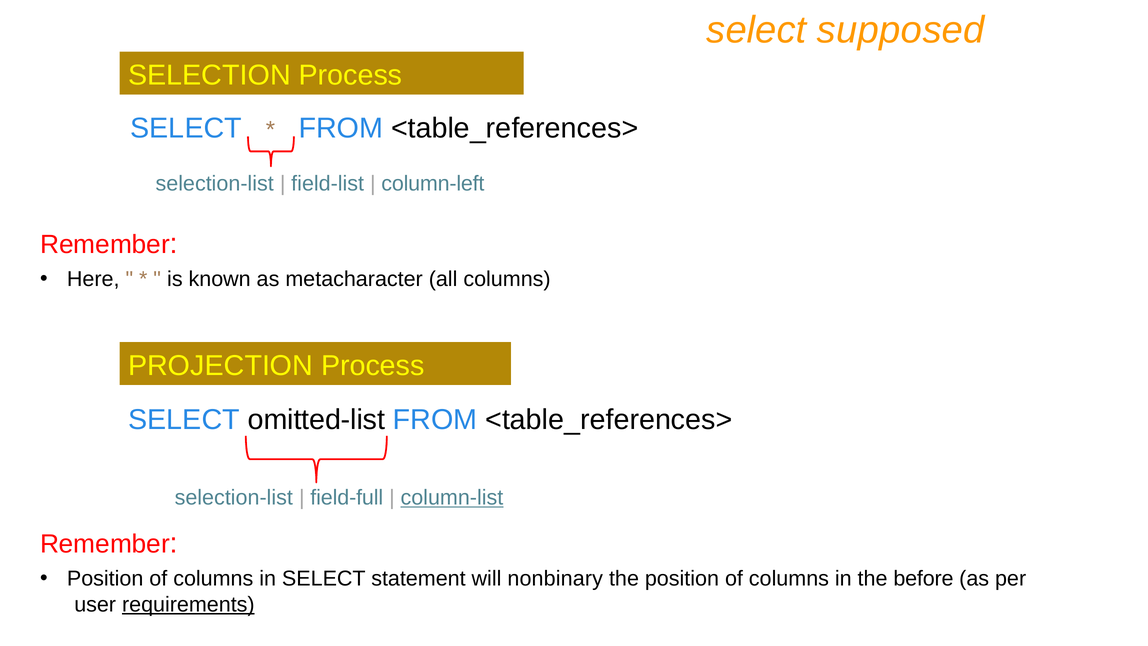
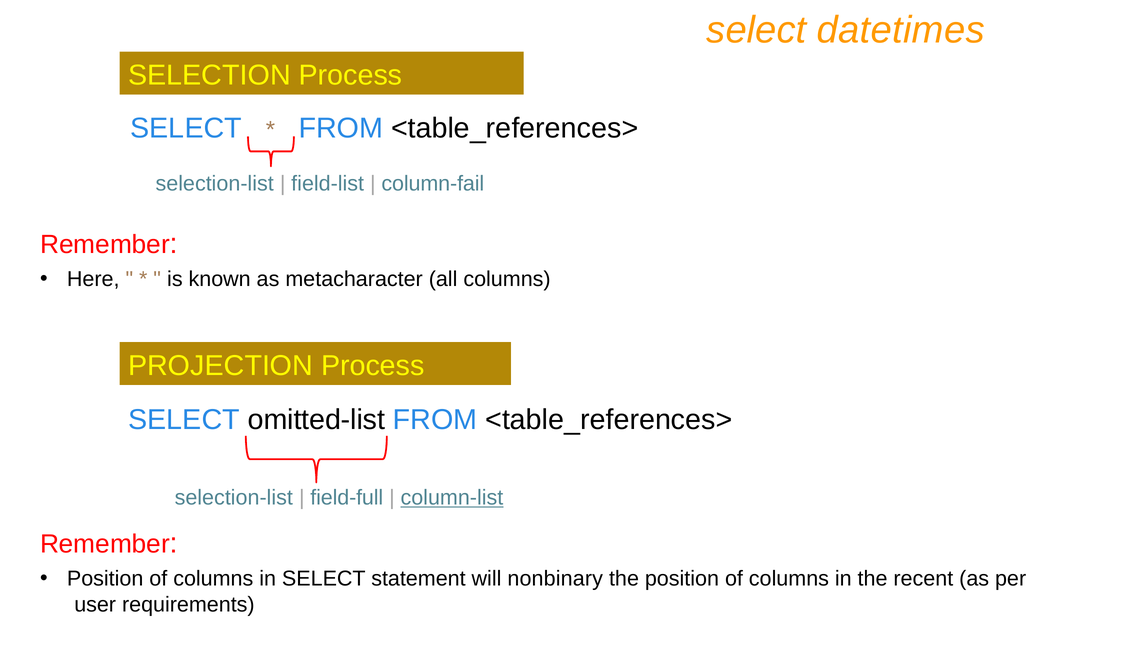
supposed: supposed -> datetimes
column-left: column-left -> column-fail
before: before -> recent
requirements underline: present -> none
